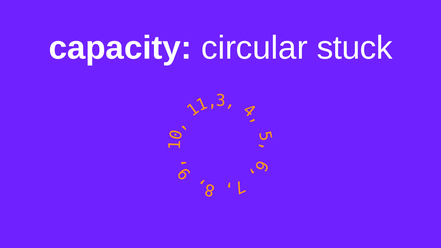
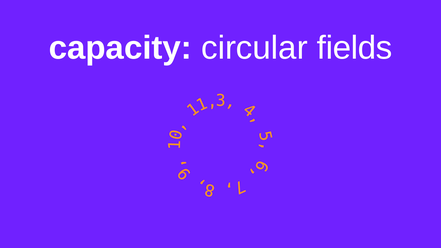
stuck: stuck -> fields
